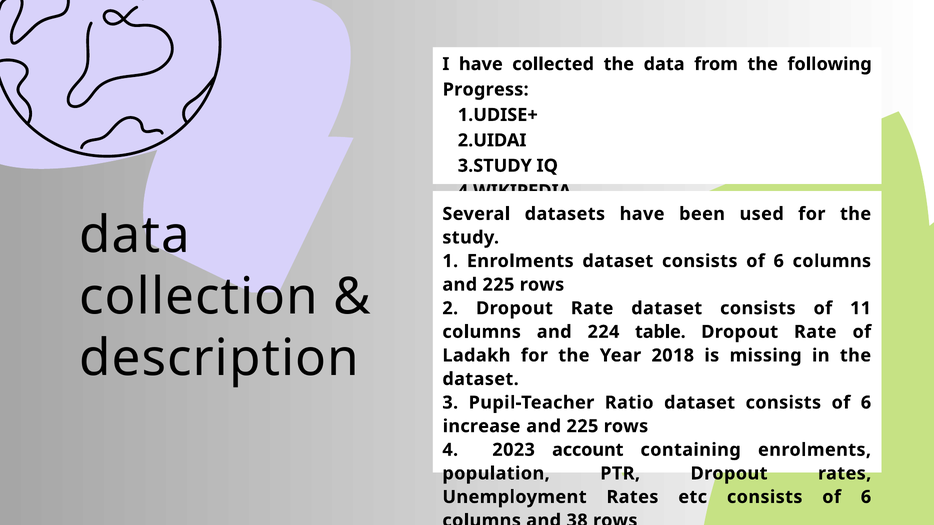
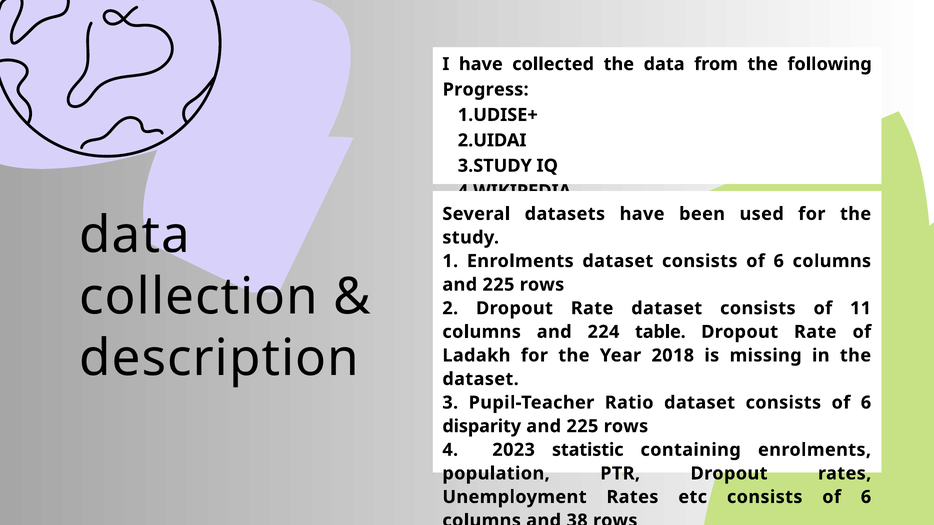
increase: increase -> disparity
account: account -> statistic
